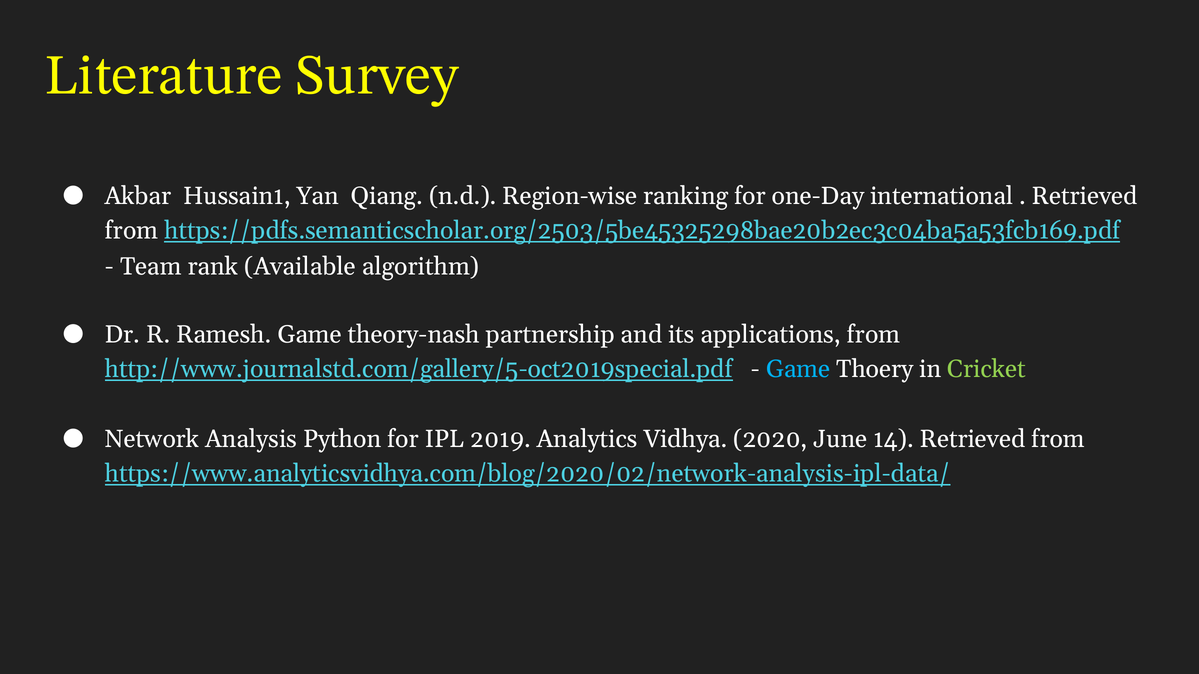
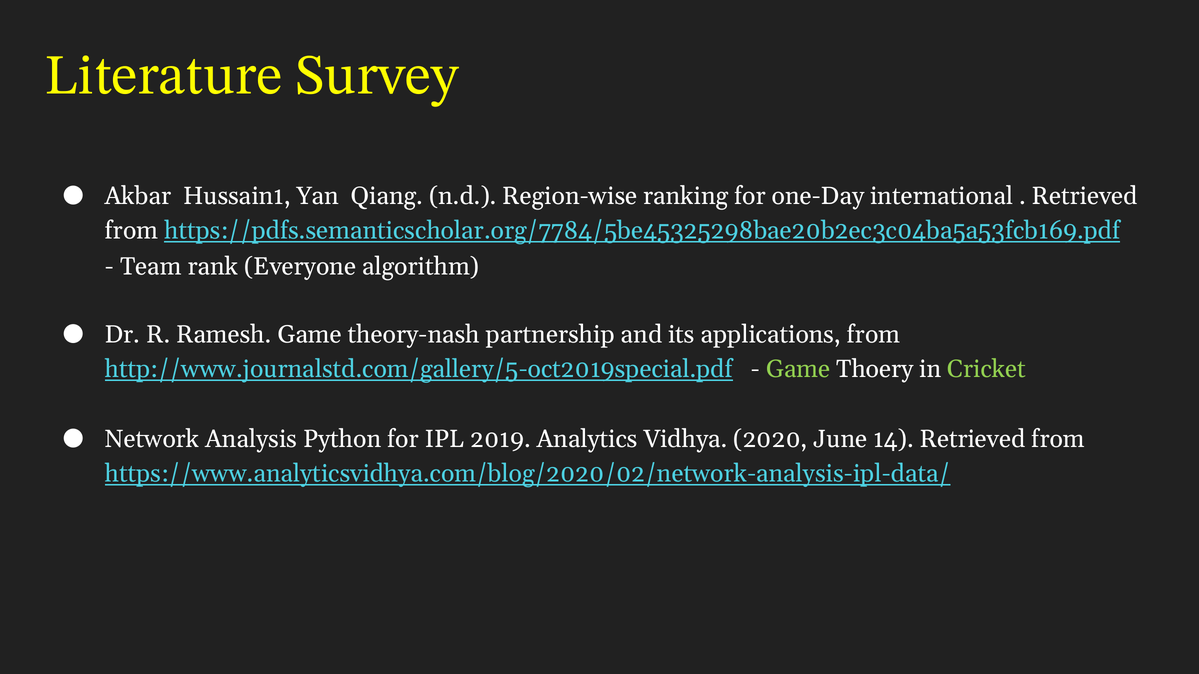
https://pdfs.semanticscholar.org/2503/5be45325298bae20b2ec3c04ba5a53fcb169.pdf: https://pdfs.semanticscholar.org/2503/5be45325298bae20b2ec3c04ba5a53fcb169.pdf -> https://pdfs.semanticscholar.org/7784/5be45325298bae20b2ec3c04ba5a53fcb169.pdf
Available: Available -> Everyone
Game at (798, 369) colour: light blue -> light green
